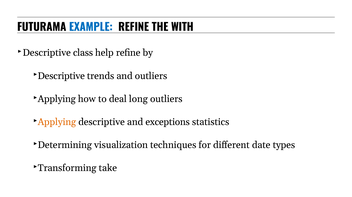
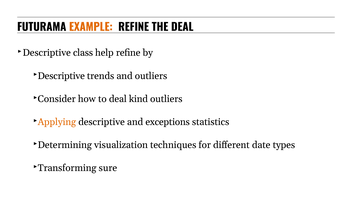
EXAMPLE colour: blue -> orange
THE WITH: WITH -> DEAL
Applying at (57, 99): Applying -> Consider
long: long -> kind
take: take -> sure
